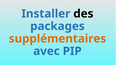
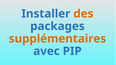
des colour: black -> orange
